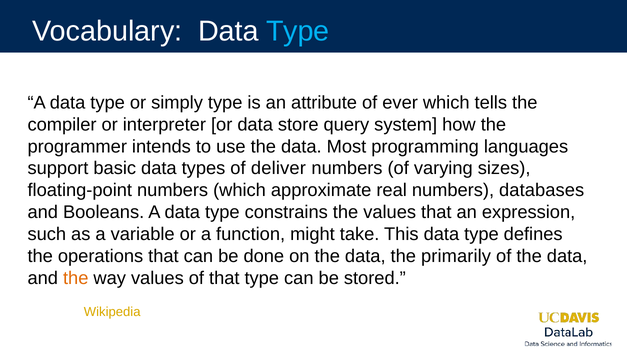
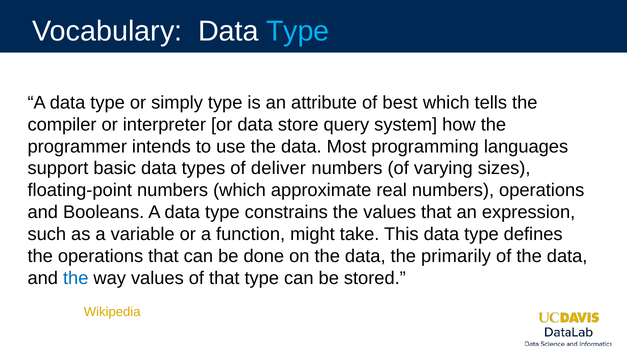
ever: ever -> best
numbers databases: databases -> operations
the at (76, 278) colour: orange -> blue
